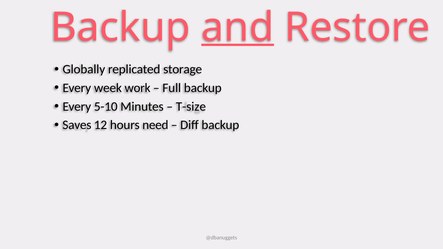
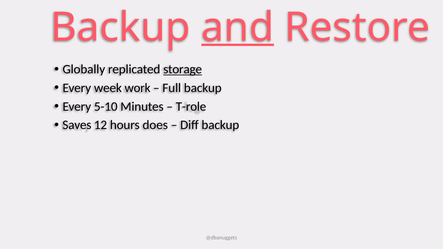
storage underline: none -> present
T-size: T-size -> T-role
need: need -> does
